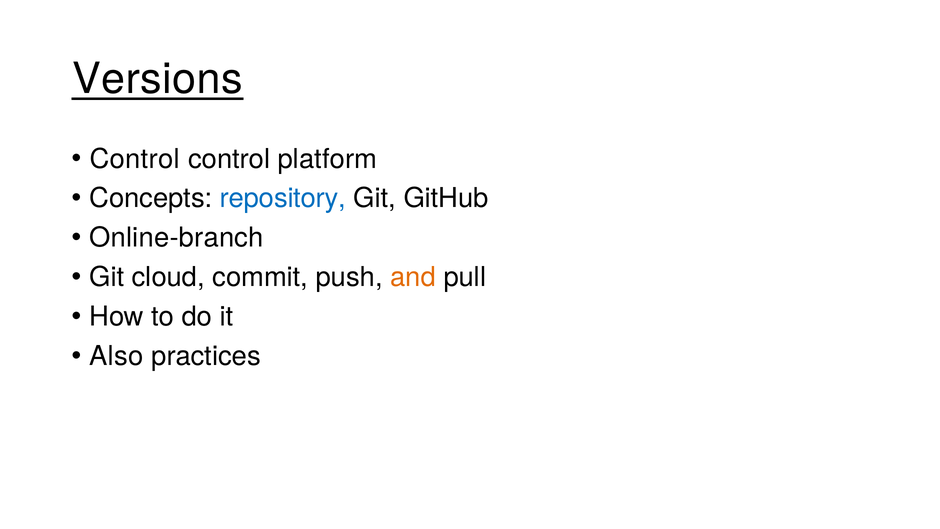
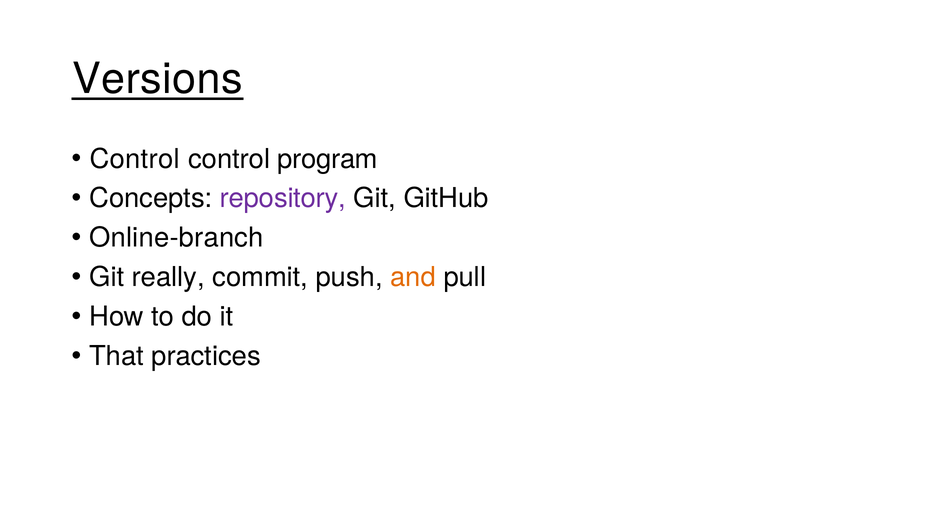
platform: platform -> program
repository colour: blue -> purple
cloud: cloud -> really
Also: Also -> That
